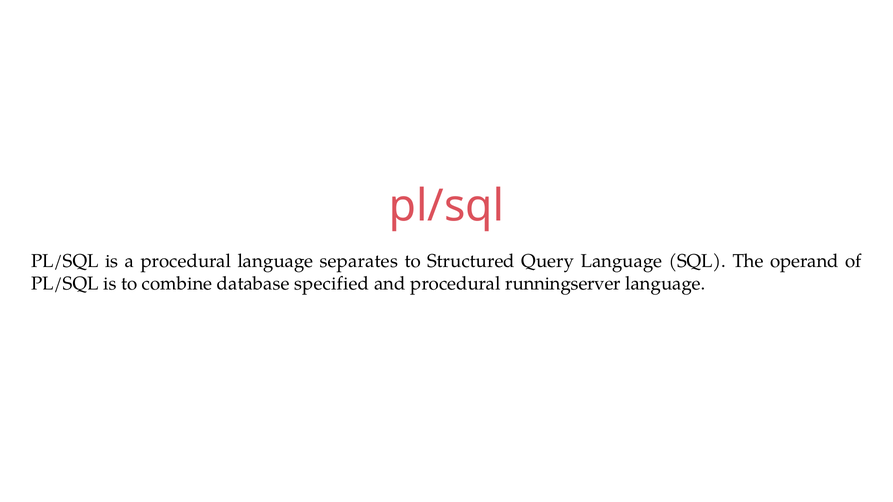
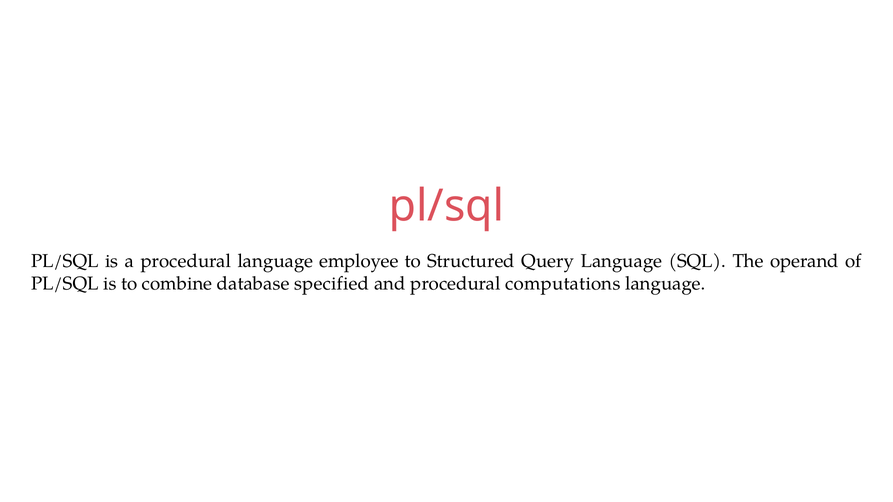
separates: separates -> employee
runningserver: runningserver -> computations
